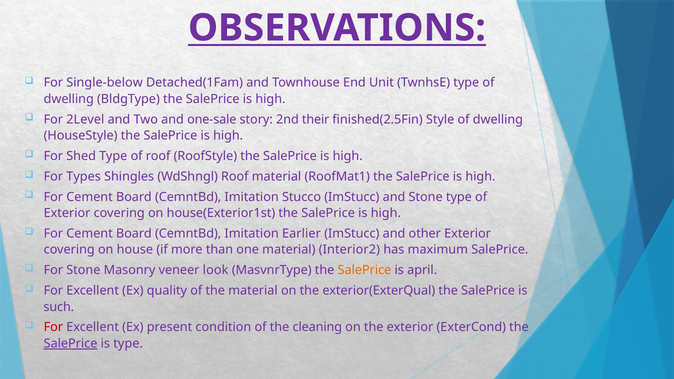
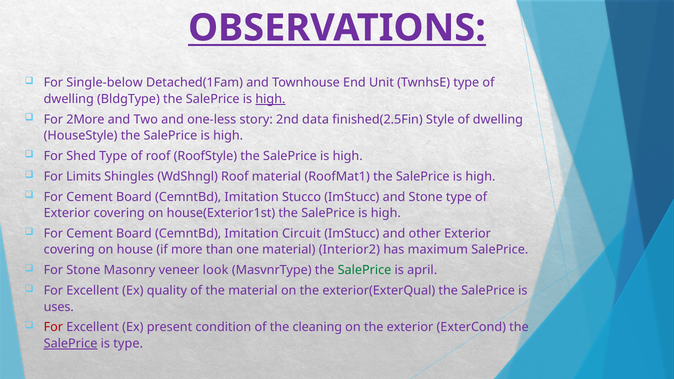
high at (270, 99) underline: none -> present
2Level: 2Level -> 2More
one-sale: one-sale -> one-less
their: their -> data
Types: Types -> Limits
Earlier: Earlier -> Circuit
SalePrice at (364, 270) colour: orange -> green
such: such -> uses
